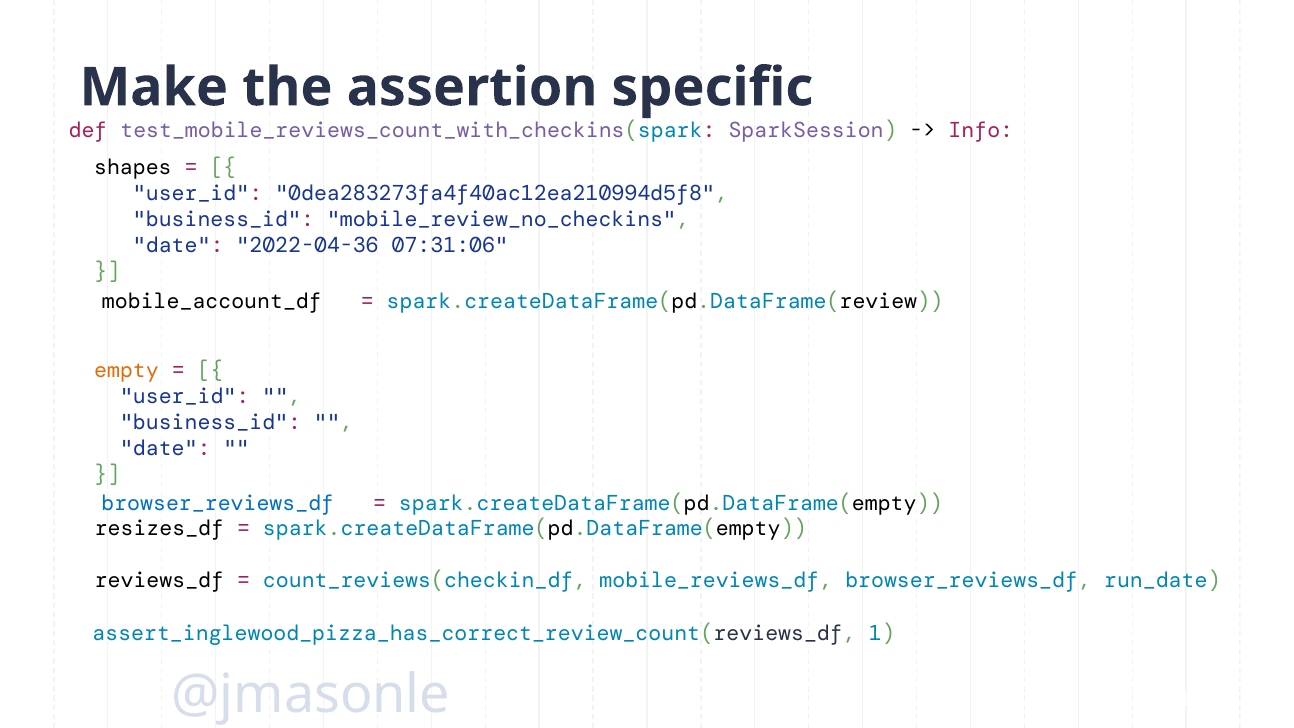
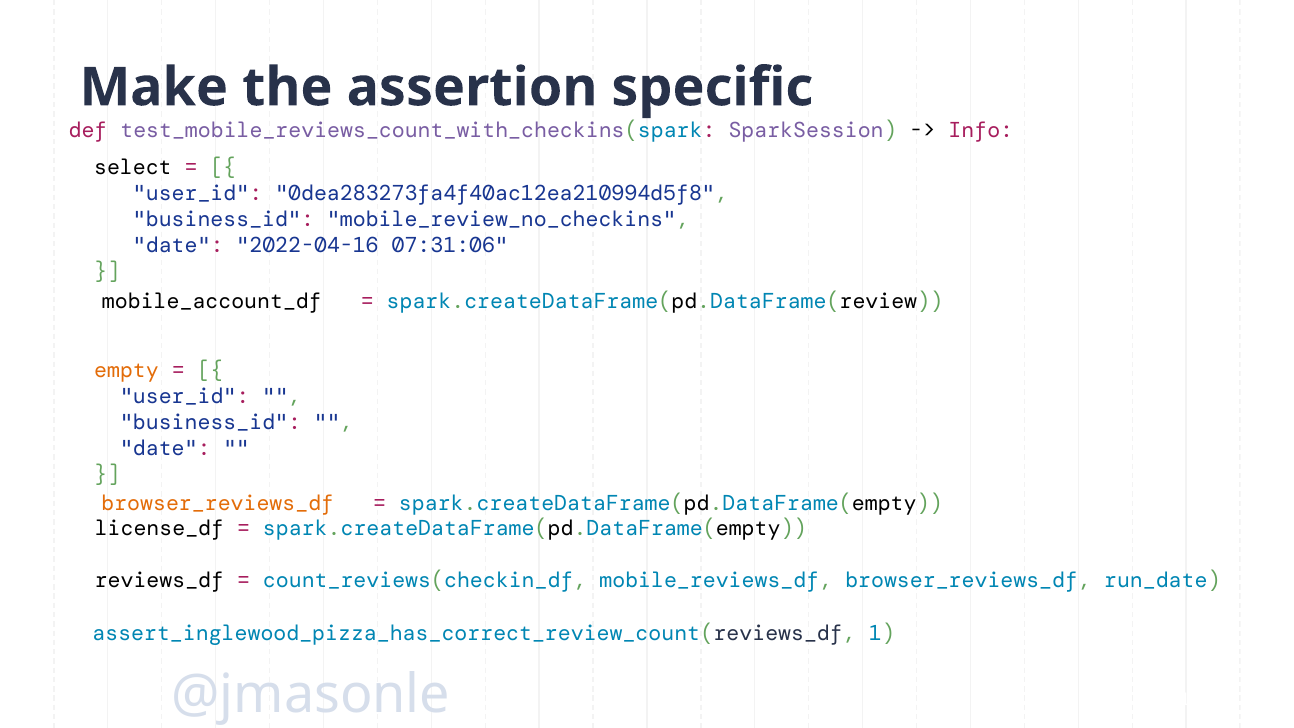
shapes: shapes -> select
2022-04-36: 2022-04-36 -> 2022-04-16
browser_reviews_df at (218, 503) colour: blue -> orange
resizes_df: resizes_df -> license_df
